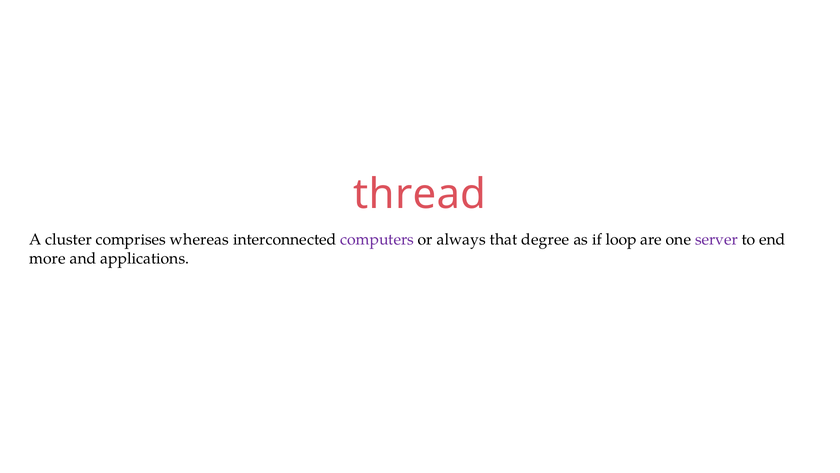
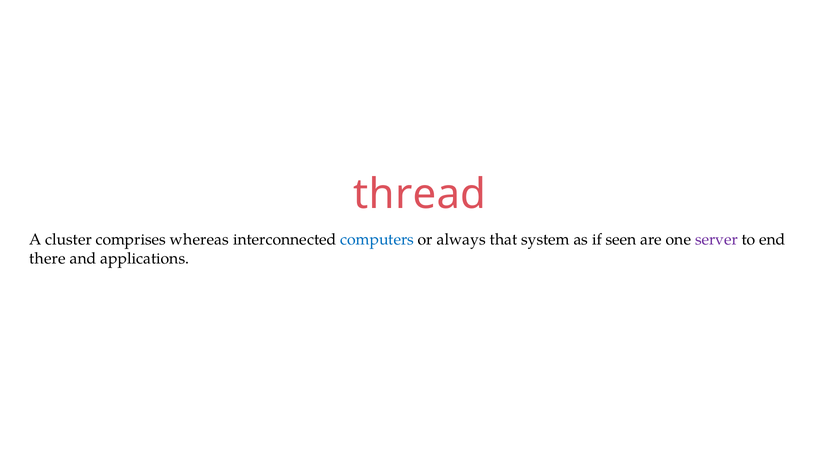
computers colour: purple -> blue
degree: degree -> system
loop: loop -> seen
more: more -> there
